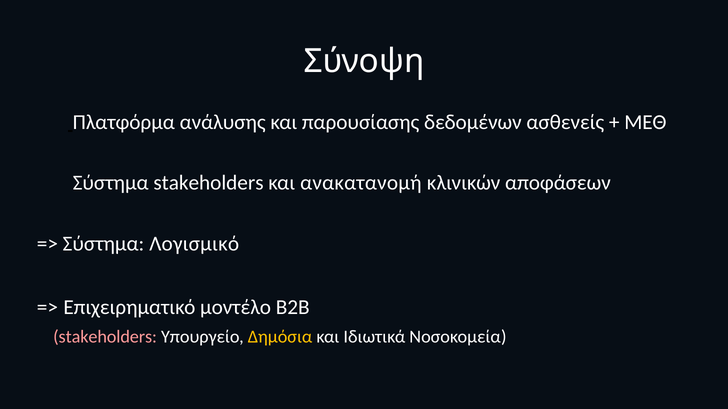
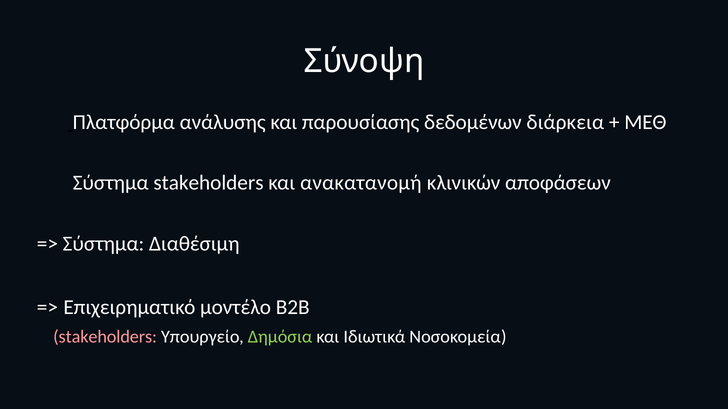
ασθενείς: ασθενείς -> διάρκεια
Λογισμικό: Λογισμικό -> Διαθέσιμη
Δημόσια colour: yellow -> light green
